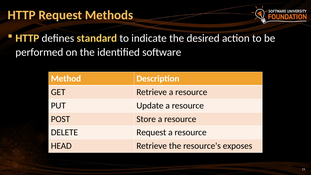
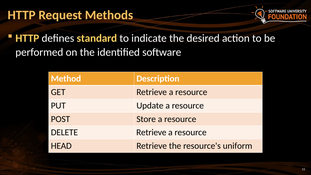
DELETE Request: Request -> Retrieve
exposes: exposes -> uniform
